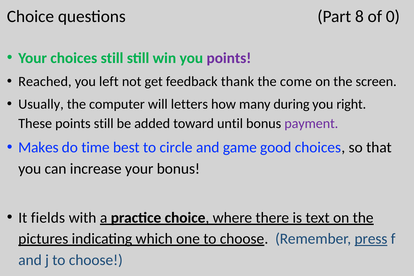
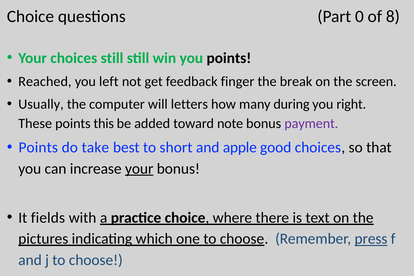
8: 8 -> 0
0: 0 -> 8
points at (229, 58) colour: purple -> black
thank: thank -> finger
come: come -> break
points still: still -> this
until: until -> note
Makes at (38, 147): Makes -> Points
time: time -> take
circle: circle -> short
game: game -> apple
your at (139, 169) underline: none -> present
